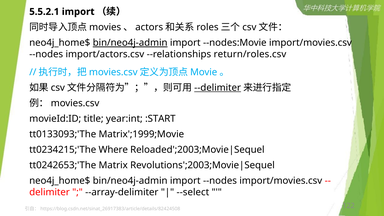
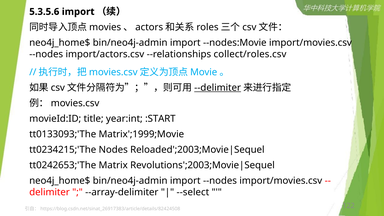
5.5.2.1: 5.5.2.1 -> 5.3.5.6
bin/neo4j-admin at (130, 43) underline: present -> none
return/roles.csv: return/roles.csv -> collect/roles.csv
Where: Where -> Nodes
